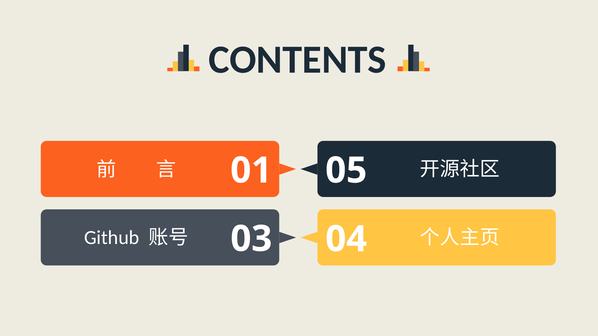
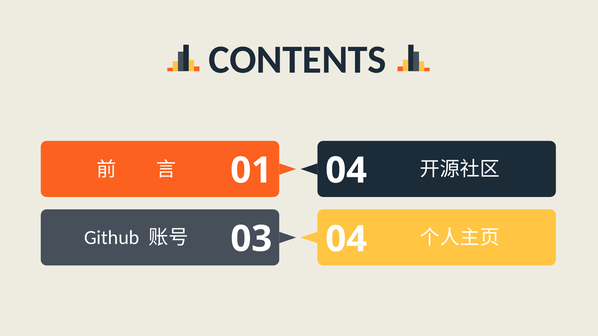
01 05: 05 -> 04
